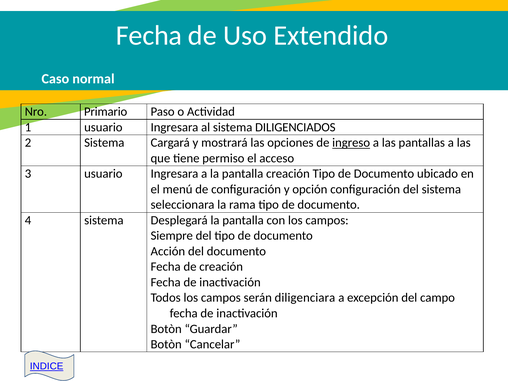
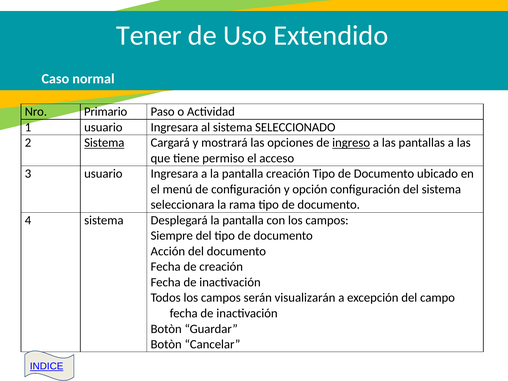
Fecha at (149, 35): Fecha -> Tener
DILIGENCIADOS: DILIGENCIADOS -> SELECCIONADO
Sistema at (104, 143) underline: none -> present
diligenciara: diligenciara -> visualizarán
